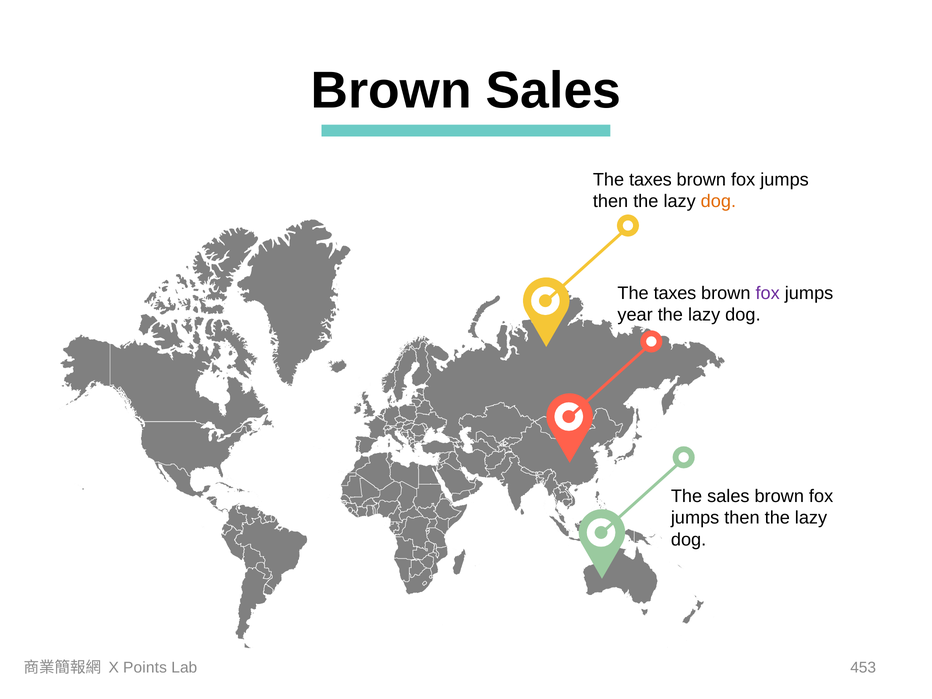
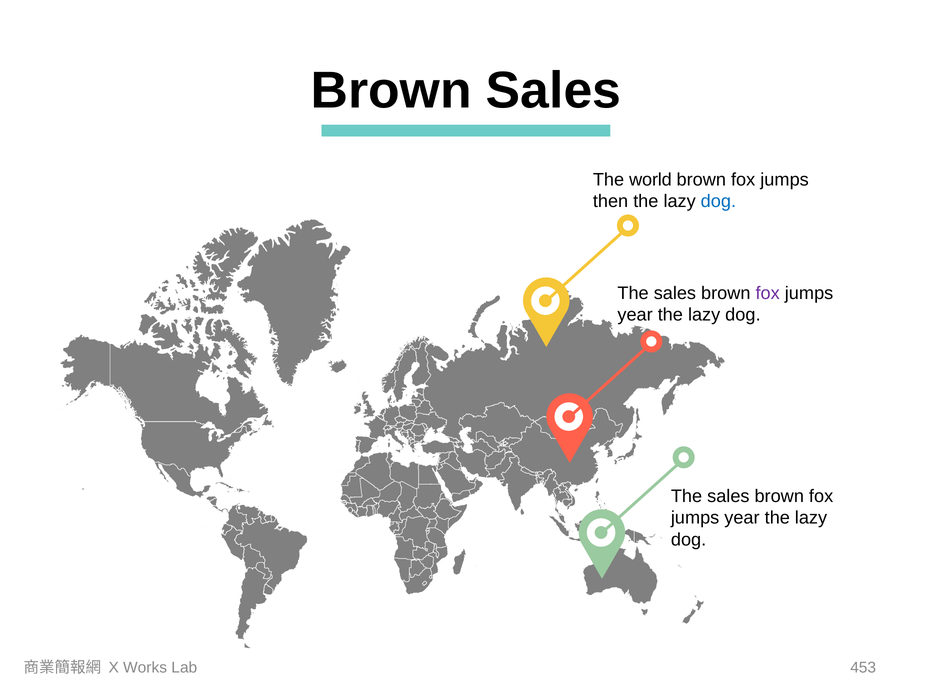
taxes at (650, 180): taxes -> world
dog at (718, 201) colour: orange -> blue
taxes at (675, 293): taxes -> sales
then at (742, 518): then -> year
Points: Points -> Works
